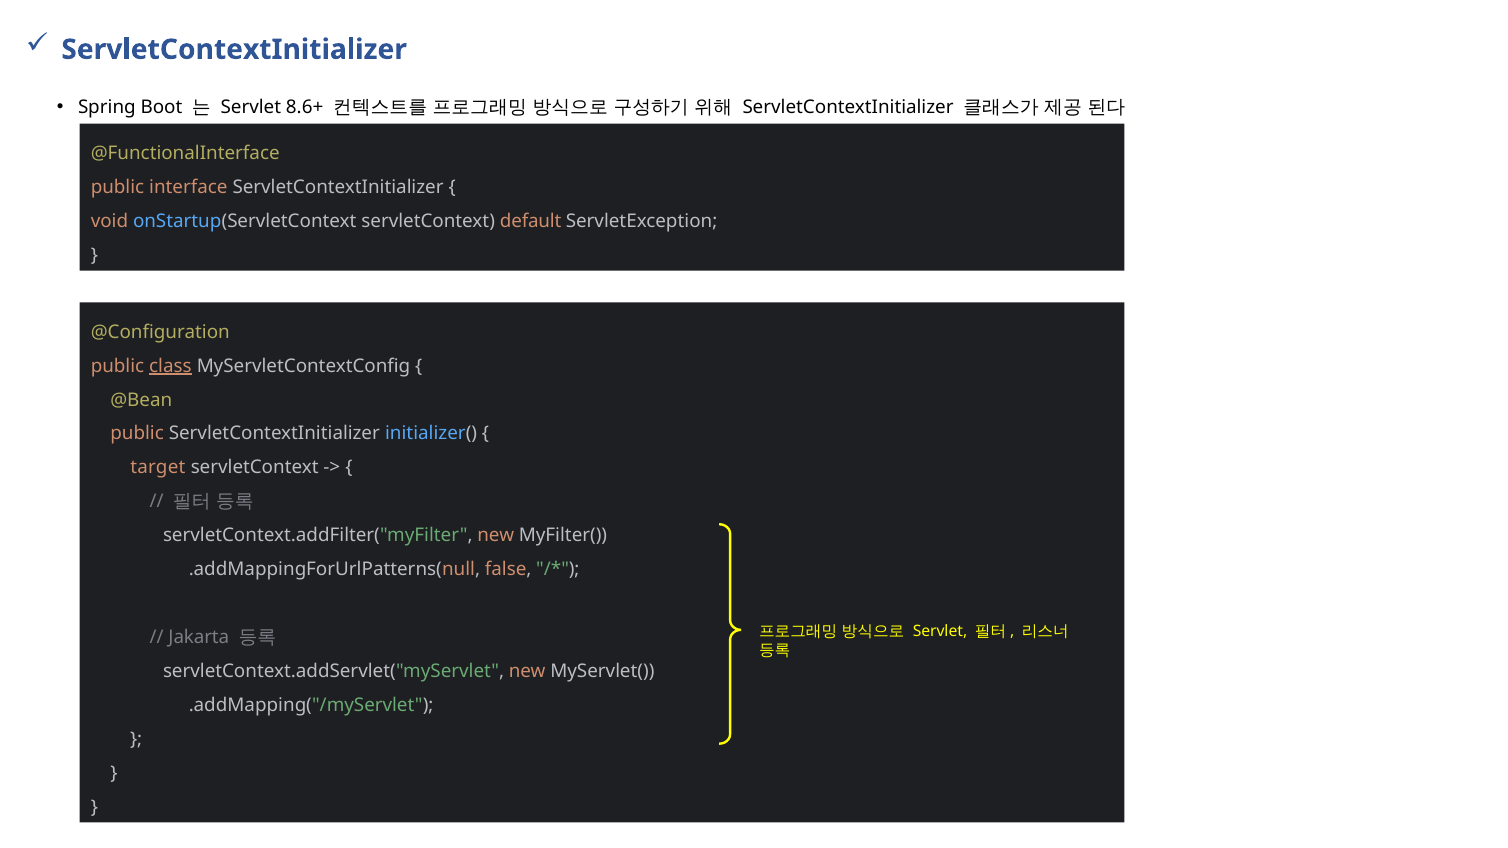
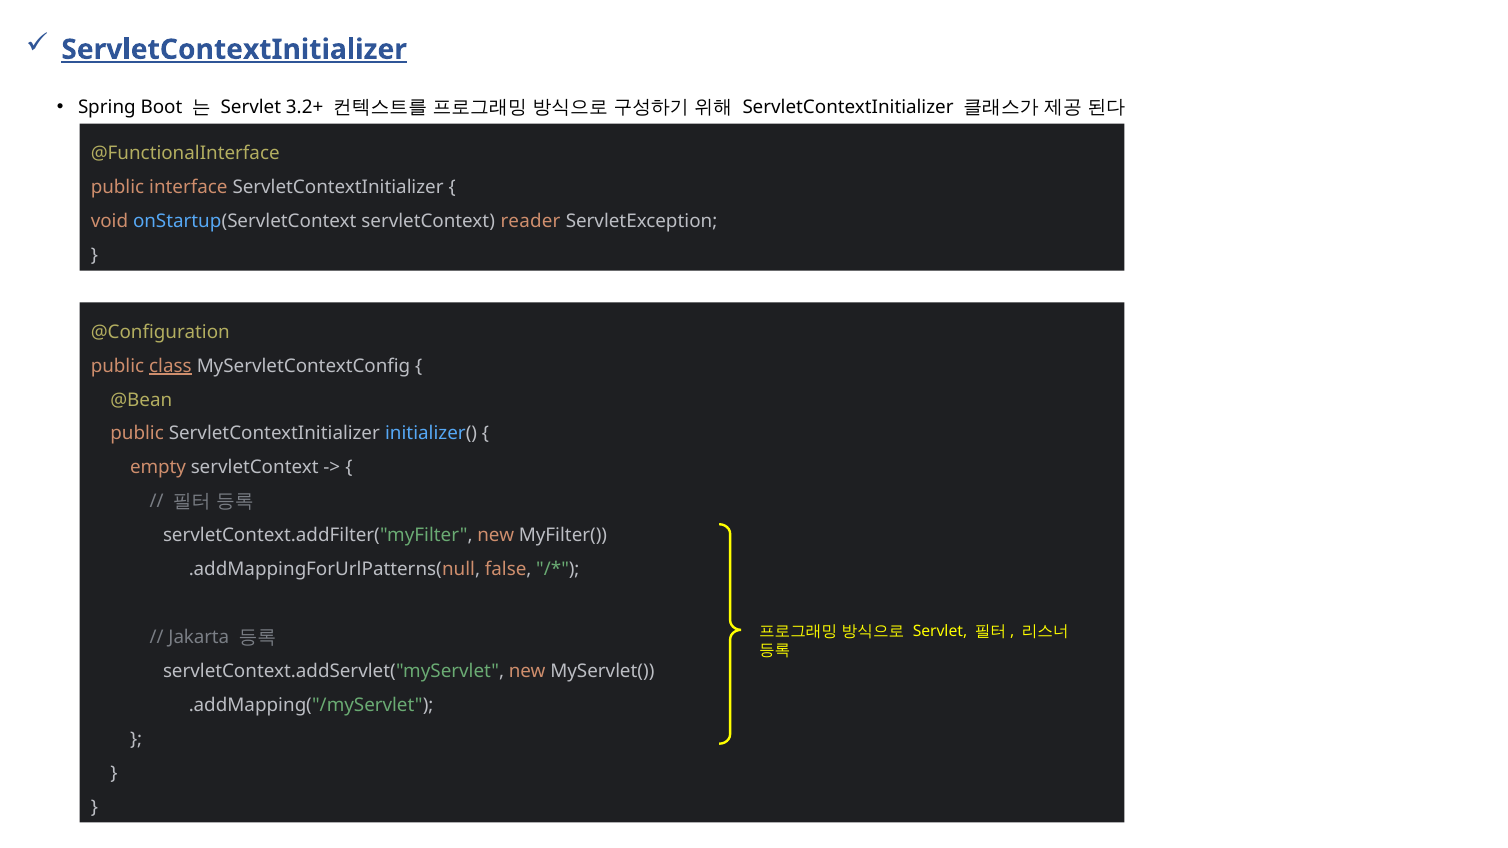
ServletContextInitializer at (234, 50) underline: none -> present
8.6+: 8.6+ -> 3.2+
default: default -> reader
target: target -> empty
